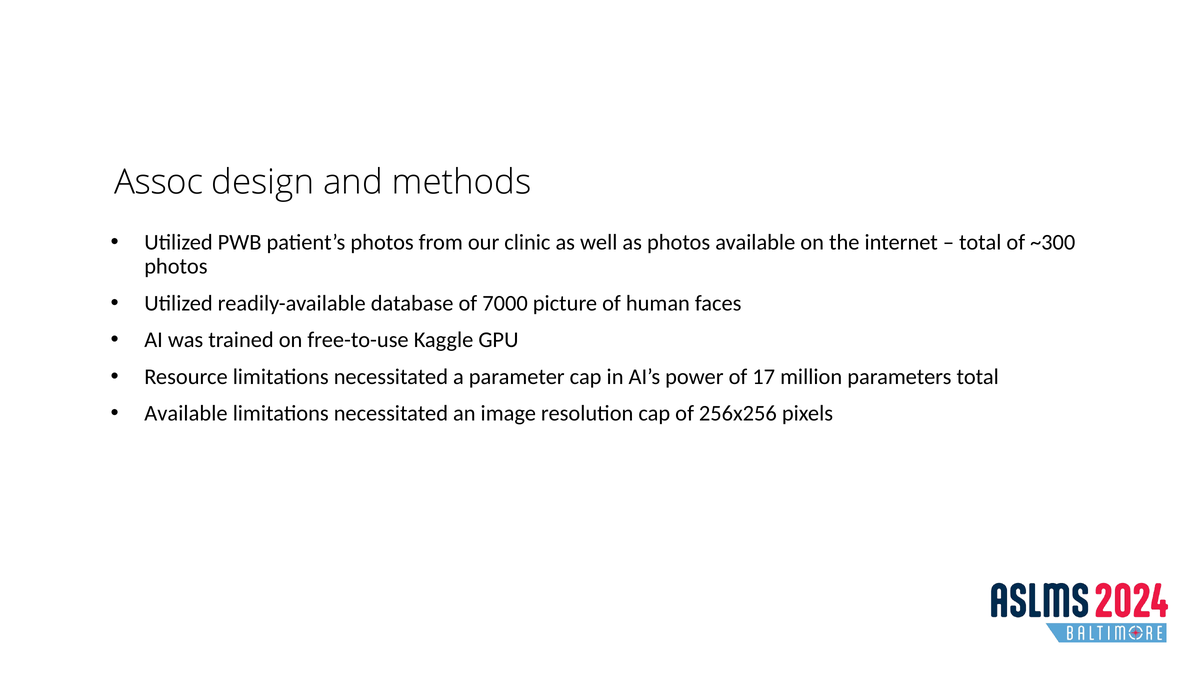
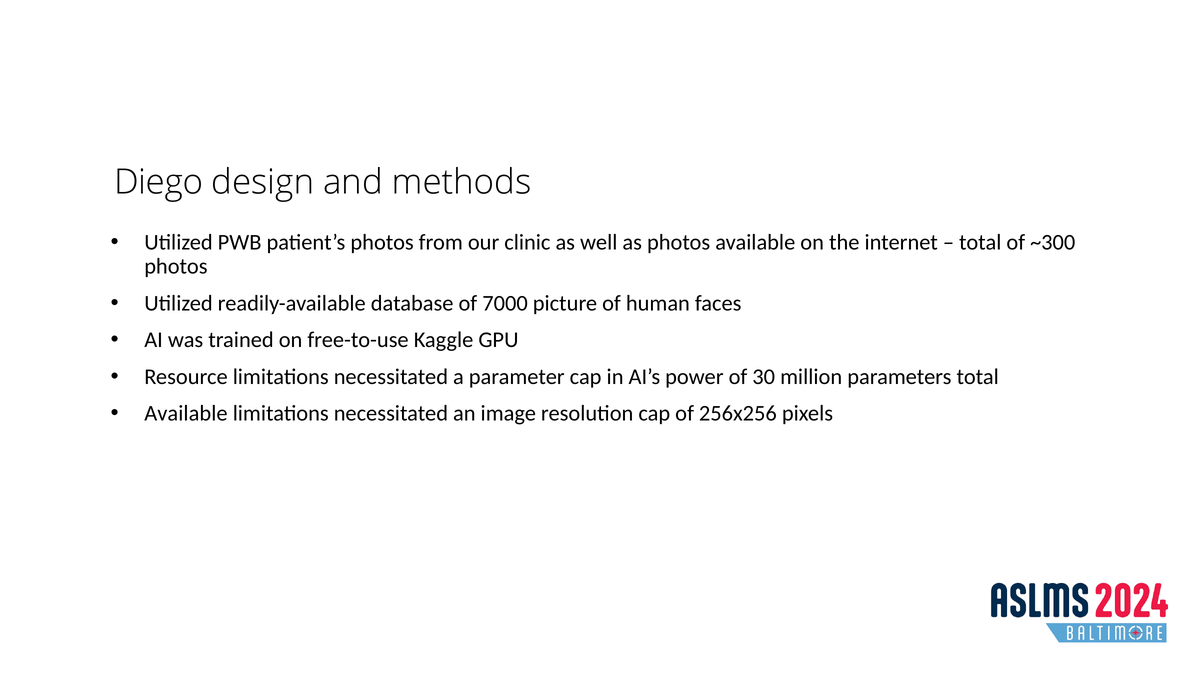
Assoc: Assoc -> Diego
17: 17 -> 30
